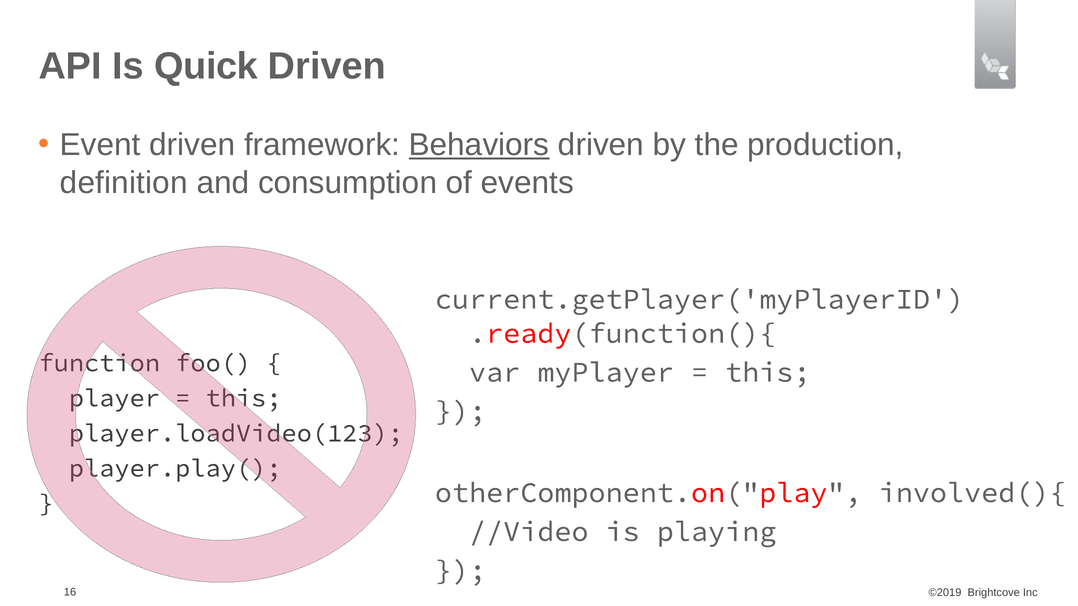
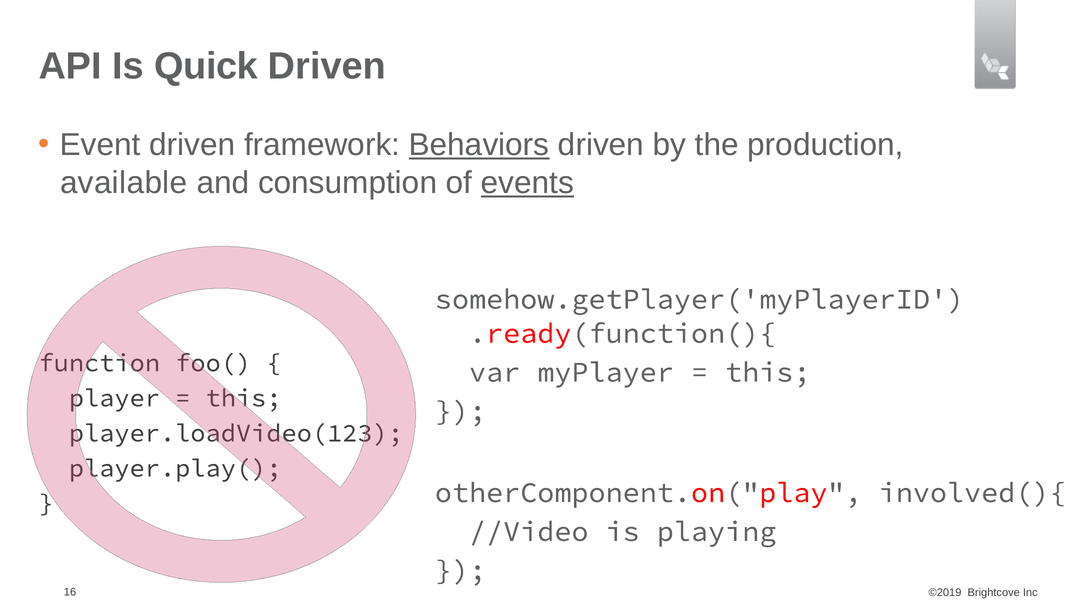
definition: definition -> available
events underline: none -> present
current.getPlayer('myPlayerID: current.getPlayer('myPlayerID -> somehow.getPlayer('myPlayerID
